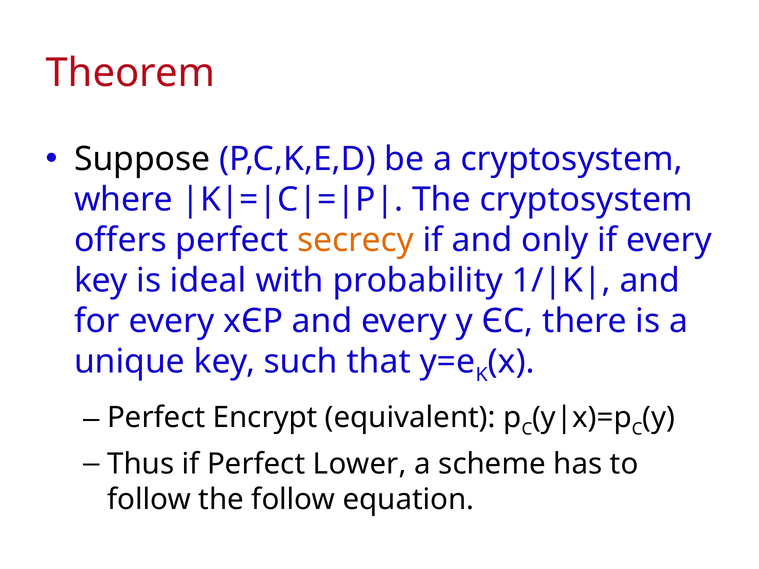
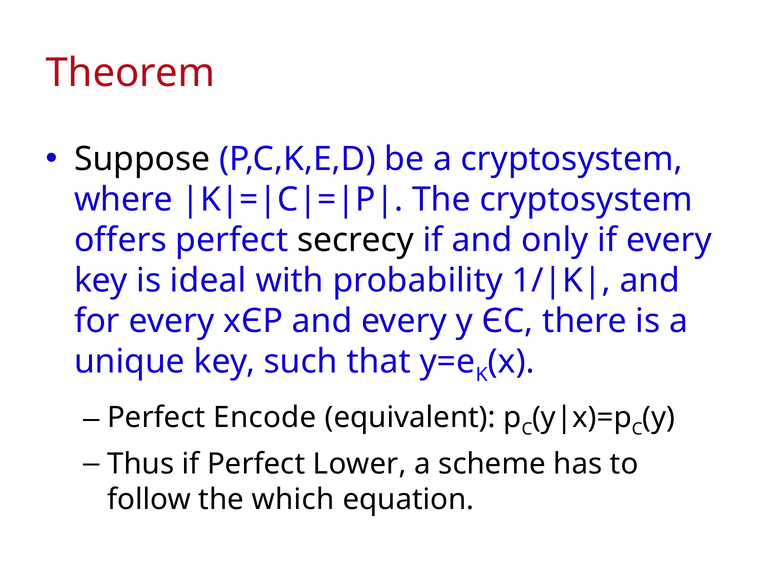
secrecy colour: orange -> black
Encrypt: Encrypt -> Encode
the follow: follow -> which
